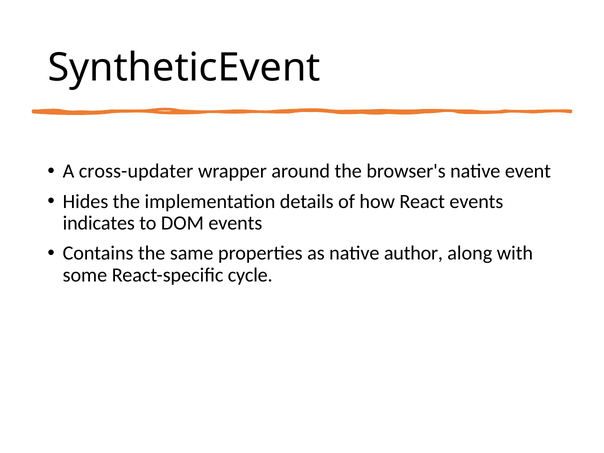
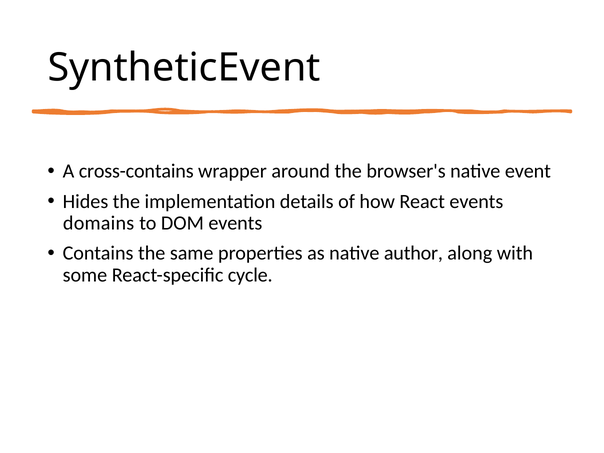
cross-updater: cross-updater -> cross-contains
indicates: indicates -> domains
